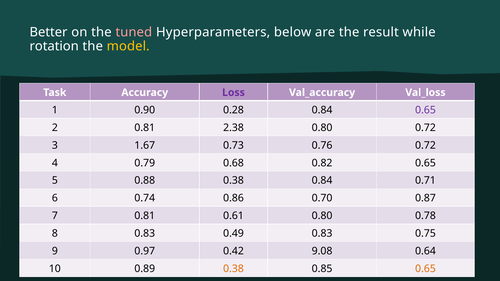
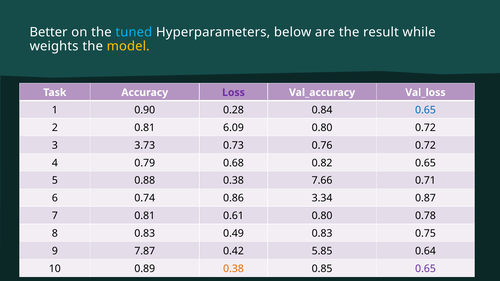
tuned colour: pink -> light blue
rotation: rotation -> weights
0.65 at (425, 110) colour: purple -> blue
2.38: 2.38 -> 6.09
1.67: 1.67 -> 3.73
0.38 0.84: 0.84 -> 7.66
0.70: 0.70 -> 3.34
0.97: 0.97 -> 7.87
9.08: 9.08 -> 5.85
0.65 at (425, 269) colour: orange -> purple
